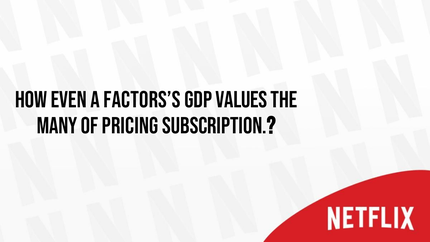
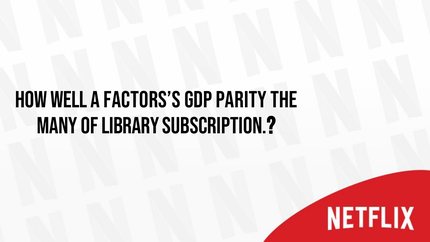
even: even -> well
values: values -> parity
pricing: pricing -> library
